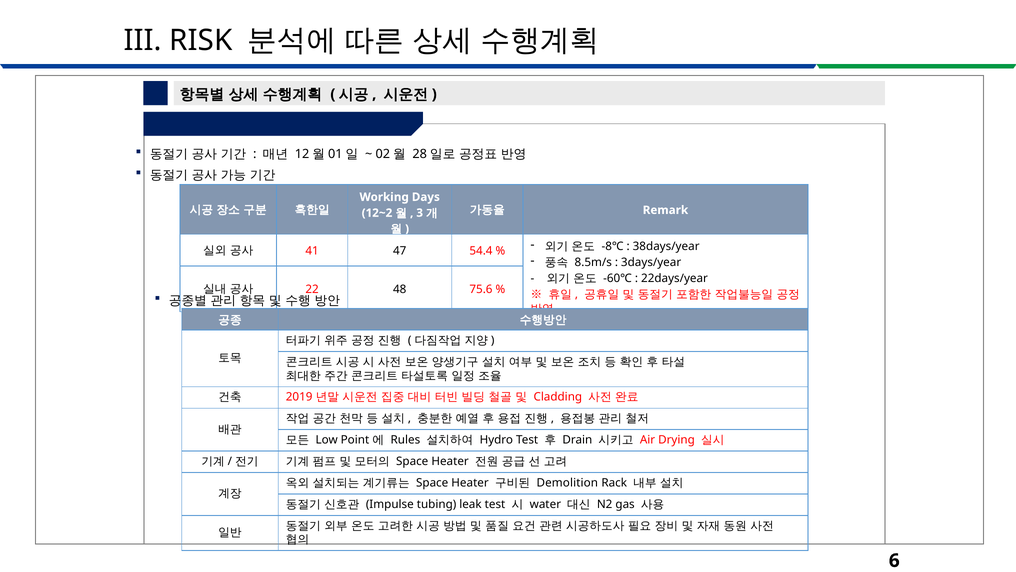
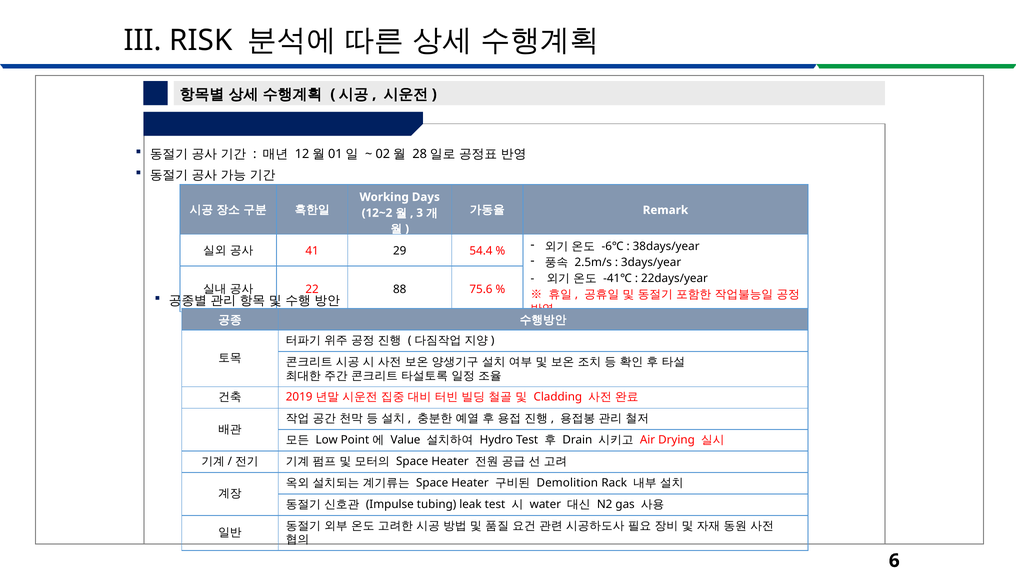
-8℃: -8℃ -> -6℃
47: 47 -> 29
8.5m/s: 8.5m/s -> 2.5m/s
-60℃: -60℃ -> -41℃
48: 48 -> 88
Rules: Rules -> Value
